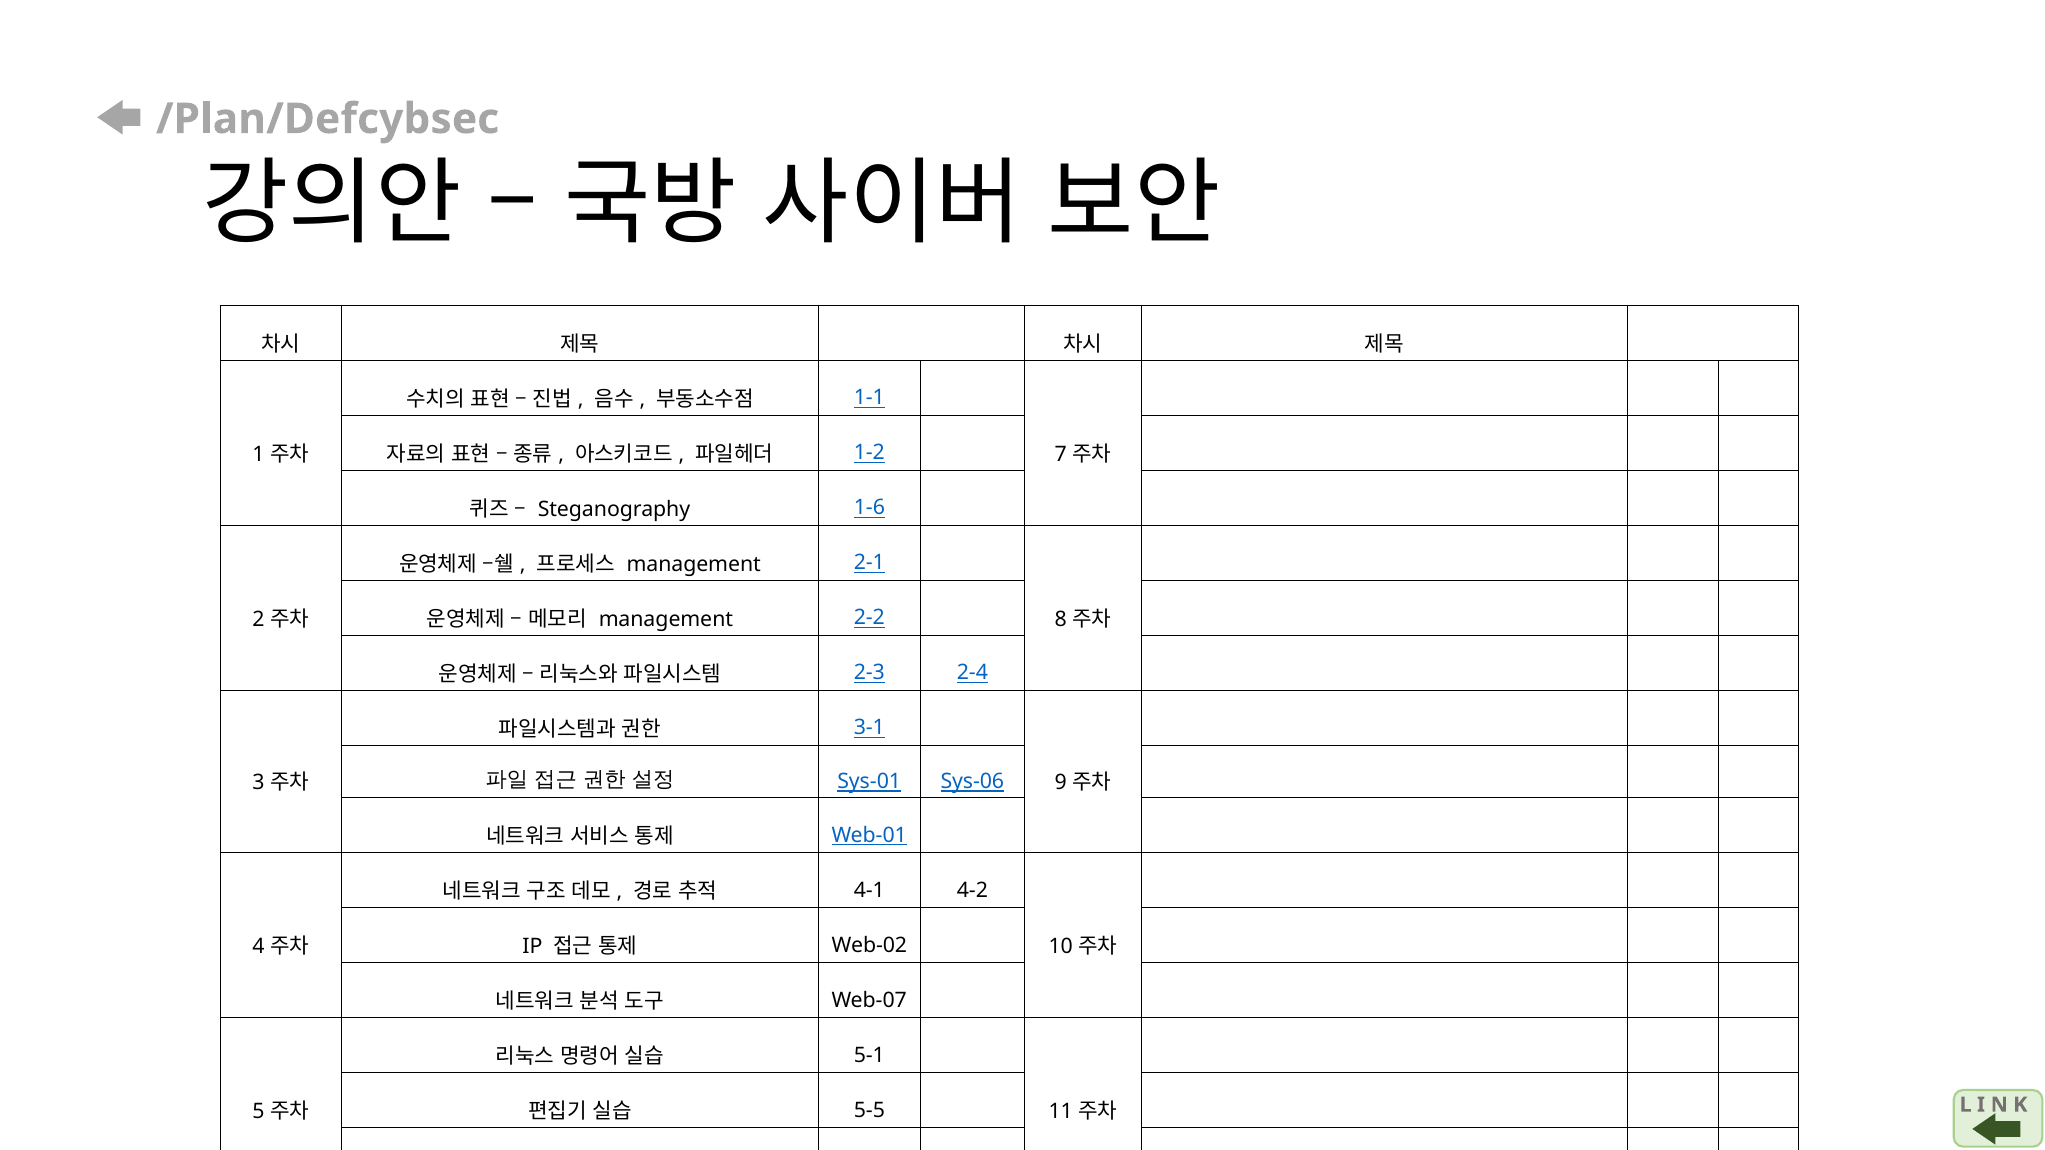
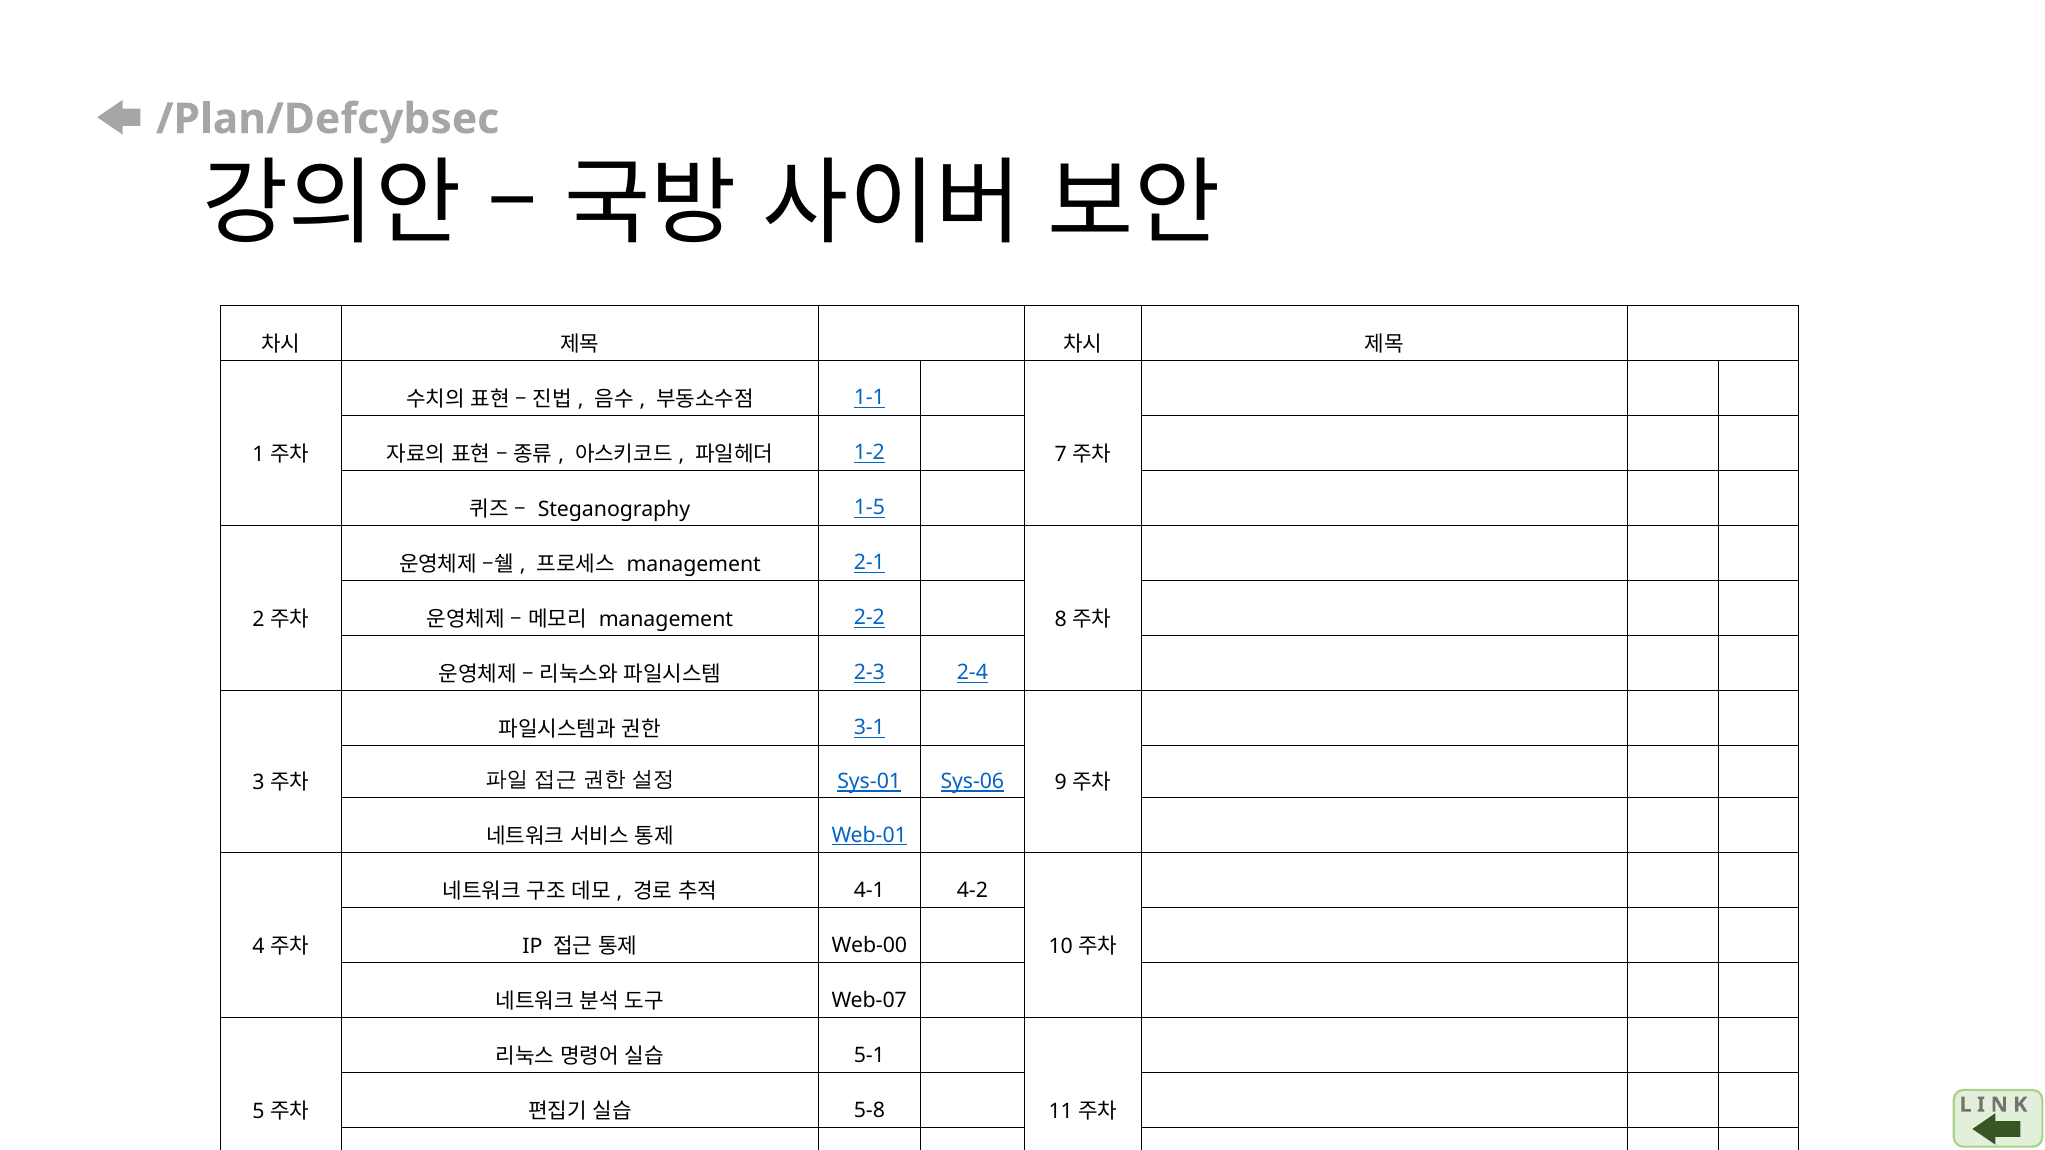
1-6: 1-6 -> 1-5
Web-02: Web-02 -> Web-00
5-5: 5-5 -> 5-8
